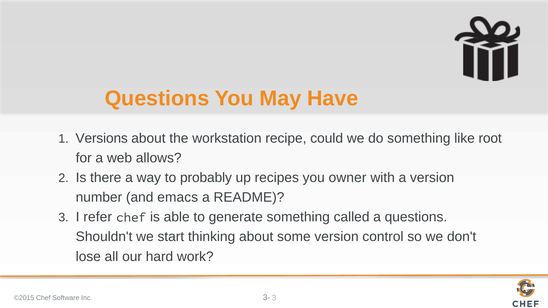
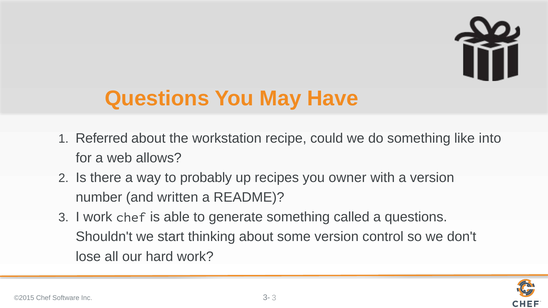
Versions: Versions -> Referred
root: root -> into
emacs: emacs -> written
I refer: refer -> work
